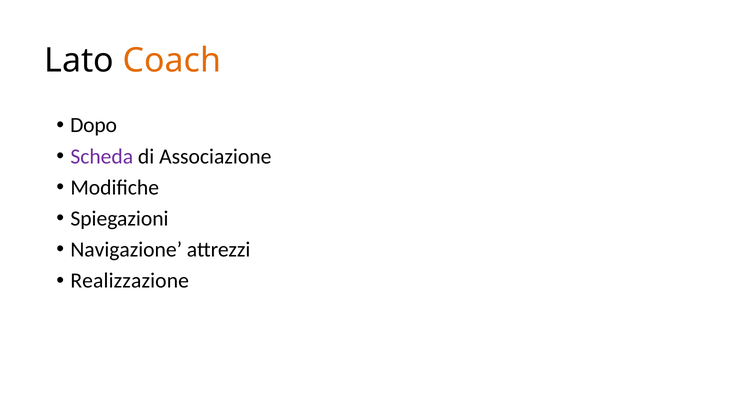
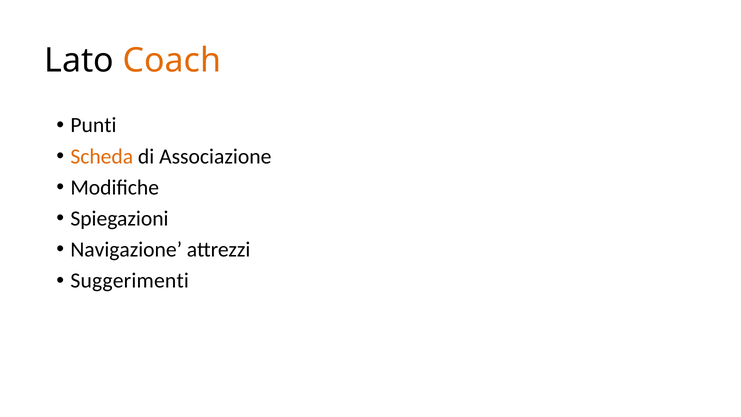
Dopo: Dopo -> Punti
Scheda colour: purple -> orange
Realizzazione: Realizzazione -> Suggerimenti
